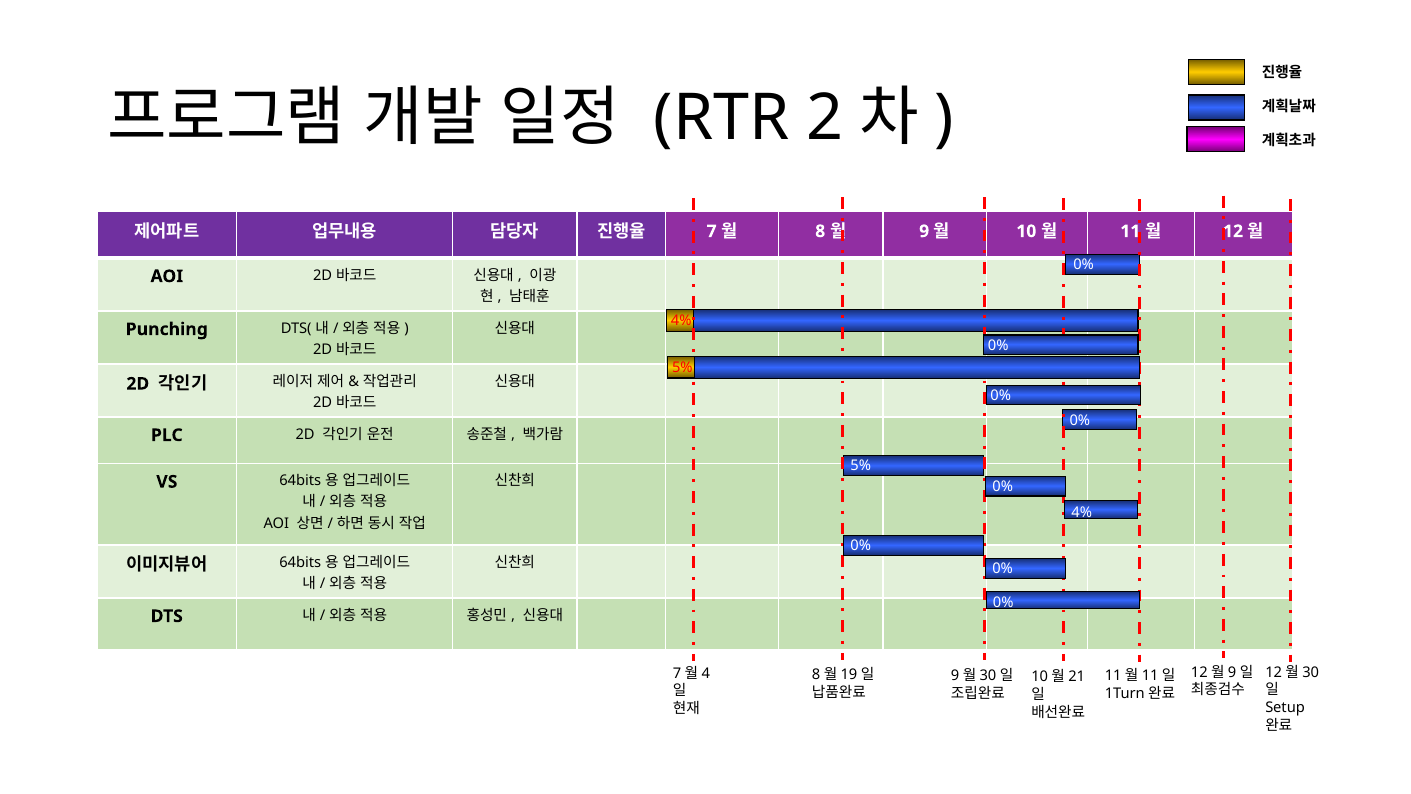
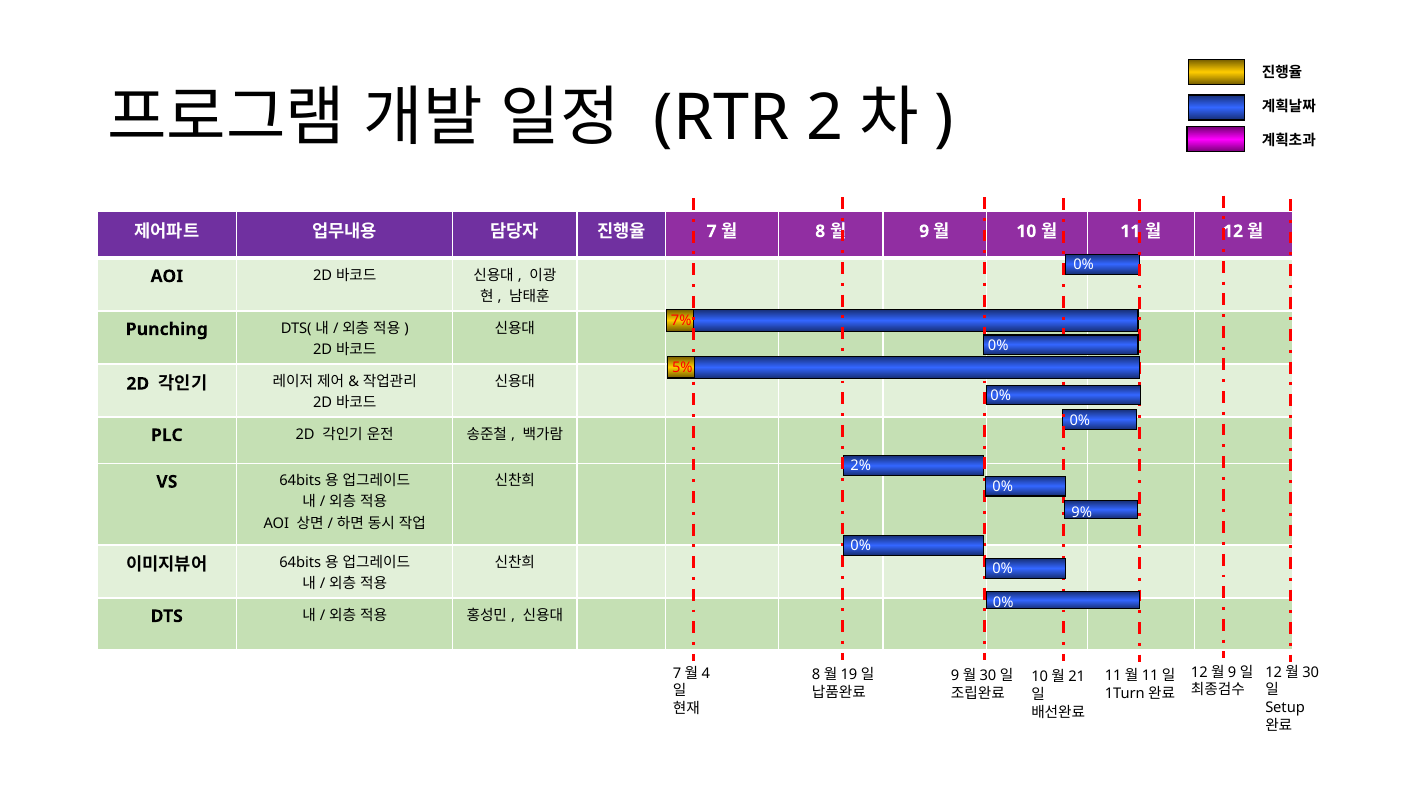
4% at (681, 320): 4% -> 7%
5% at (861, 466): 5% -> 2%
4% at (1082, 512): 4% -> 9%
